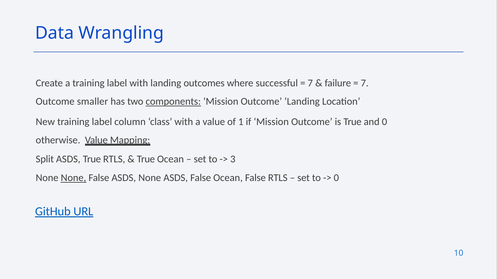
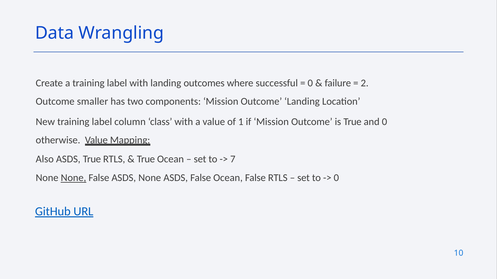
7 at (310, 83): 7 -> 0
7 at (365, 83): 7 -> 2
components underline: present -> none
Split: Split -> Also
3: 3 -> 7
